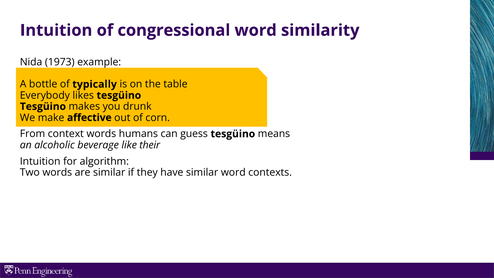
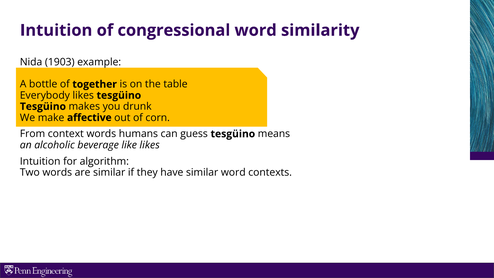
1973: 1973 -> 1903
typically: typically -> together
like their: their -> likes
